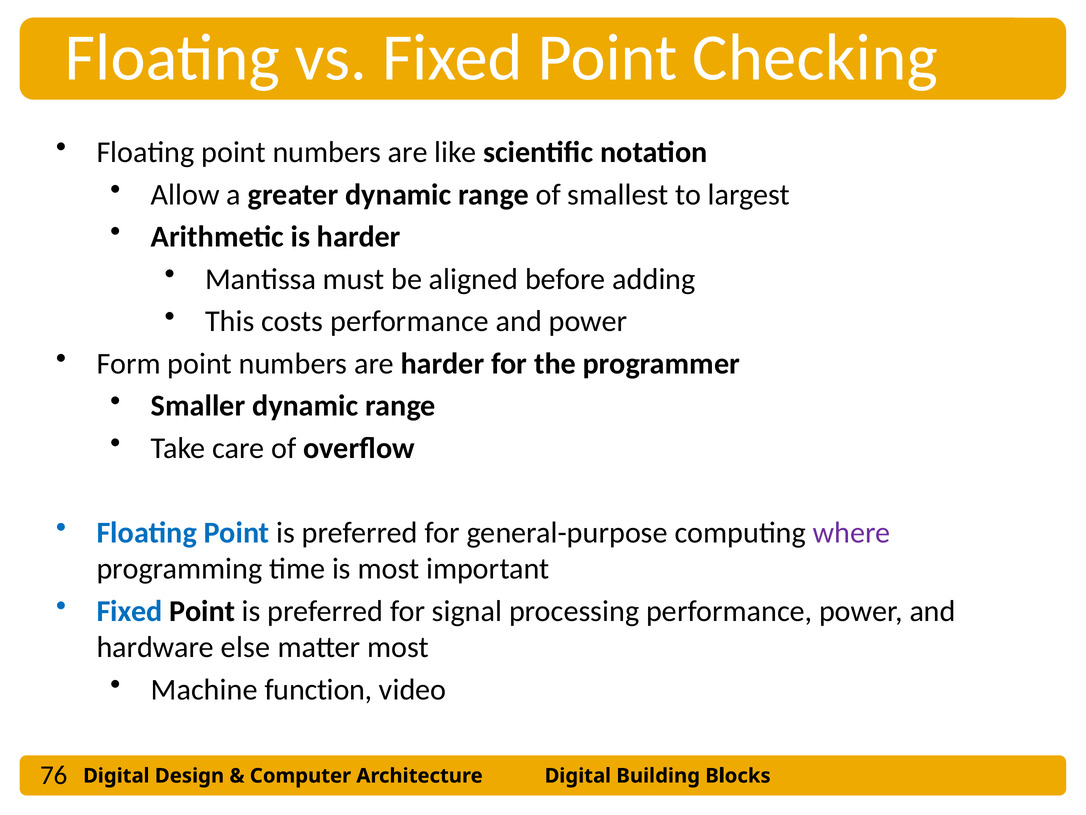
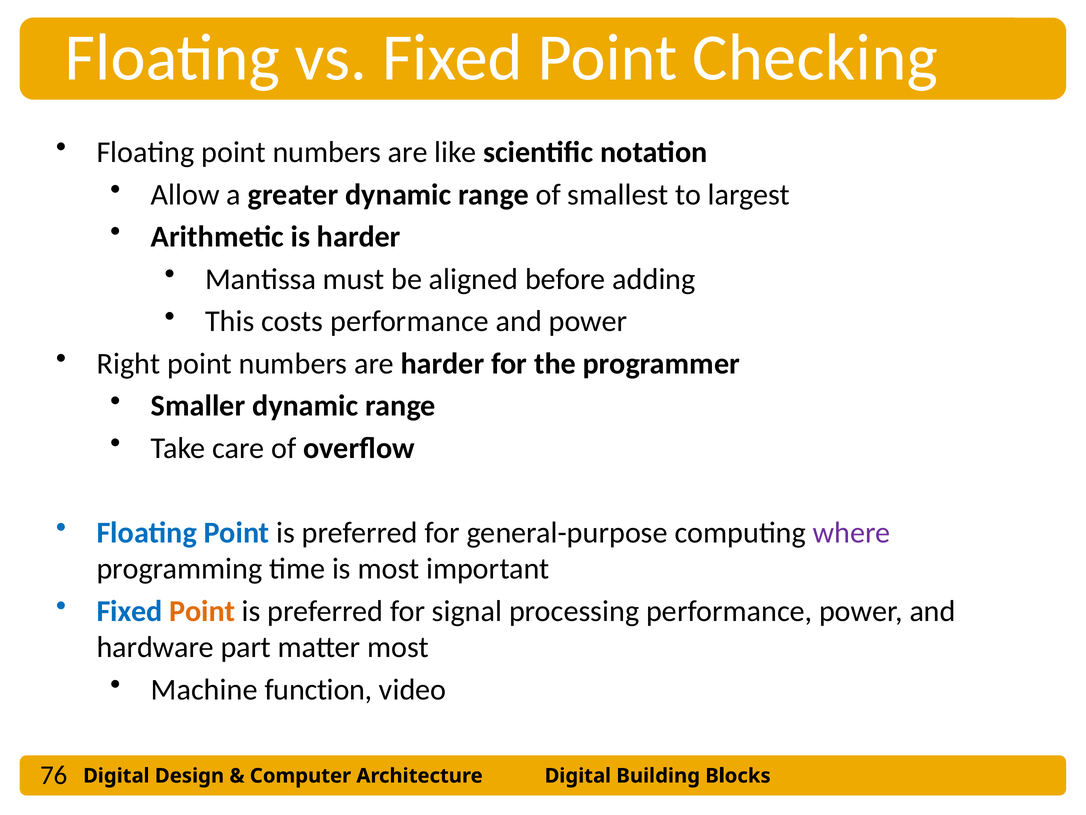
Form: Form -> Right
Point at (202, 611) colour: black -> orange
else: else -> part
